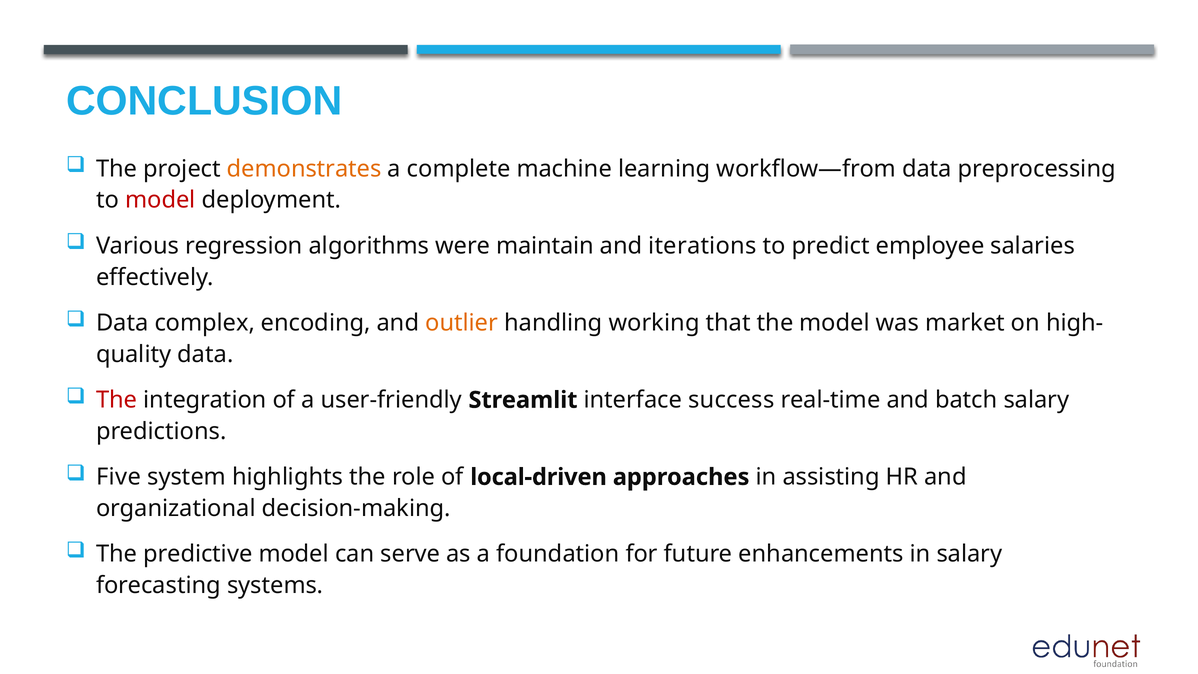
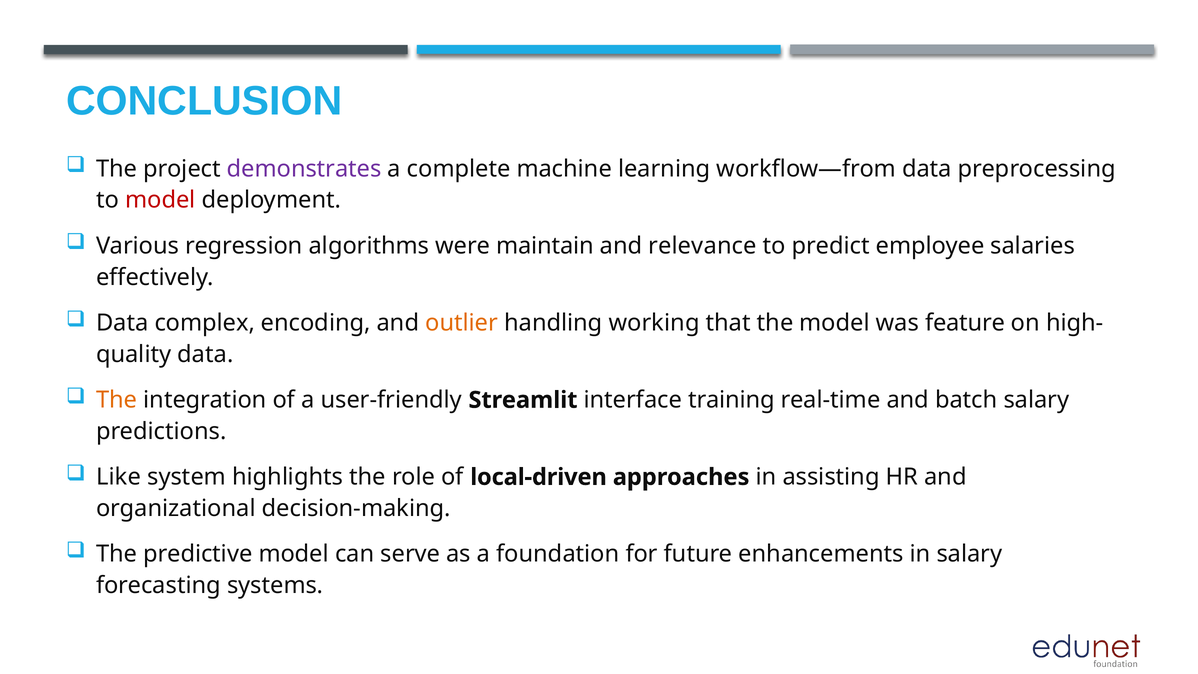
demonstrates colour: orange -> purple
iterations: iterations -> relevance
market: market -> feature
The at (117, 400) colour: red -> orange
success: success -> training
Five: Five -> Like
